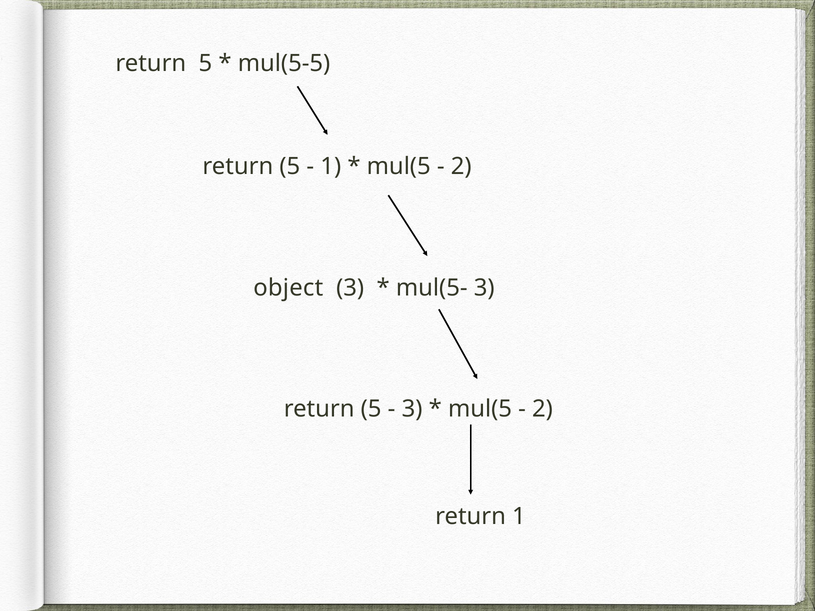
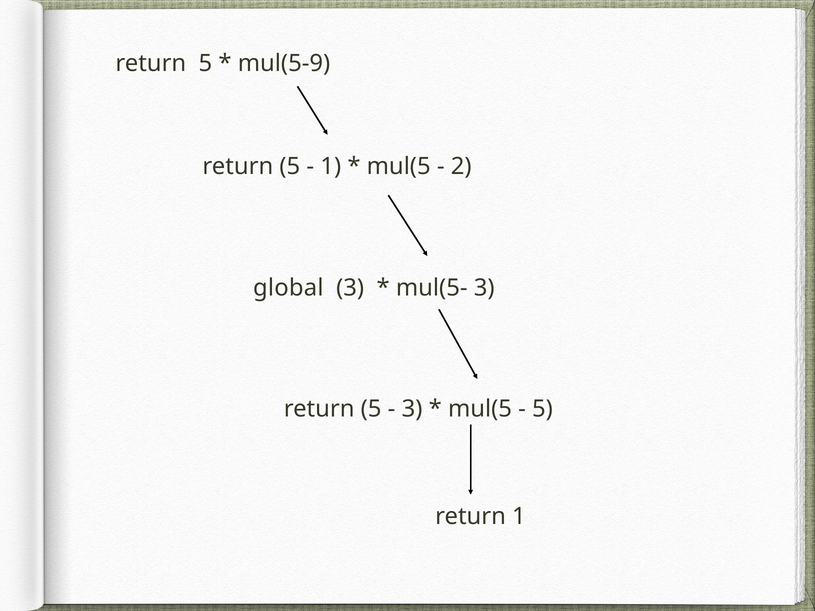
mul(5-5: mul(5-5 -> mul(5-9
object: object -> global
2 at (543, 409): 2 -> 5
